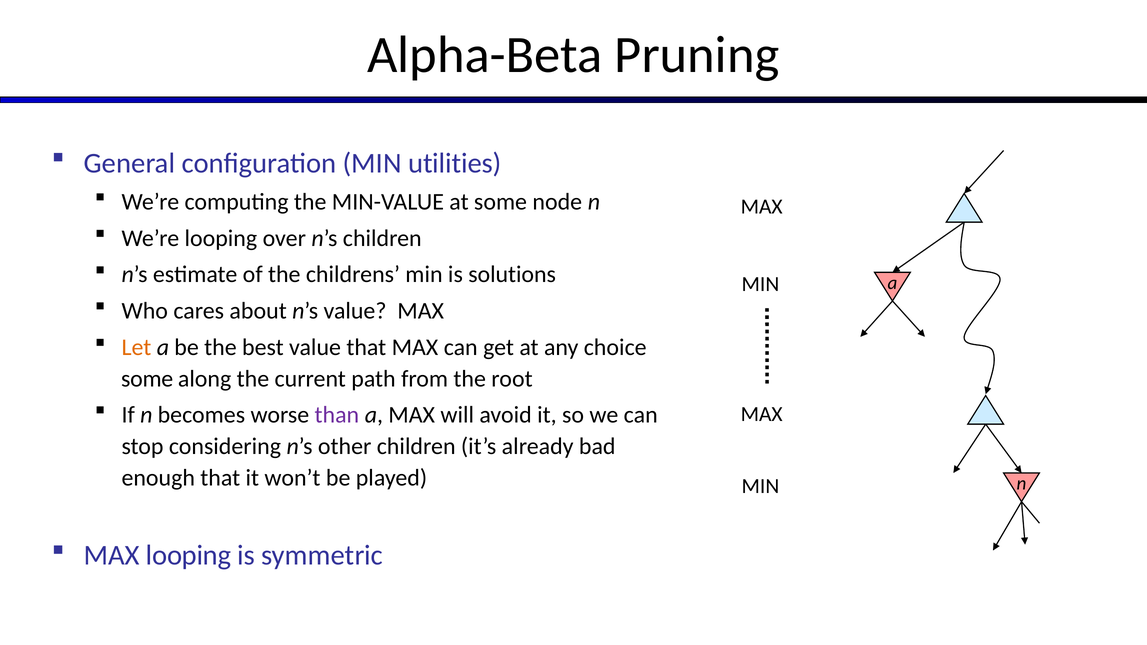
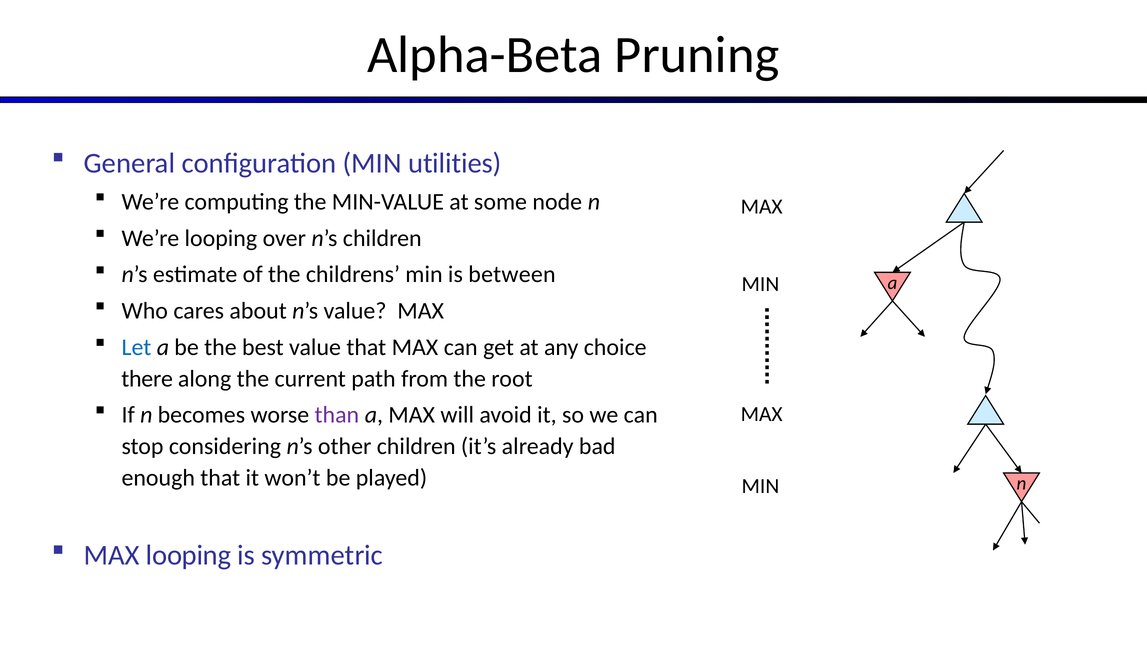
solutions: solutions -> between
Let colour: orange -> blue
some at (147, 379): some -> there
